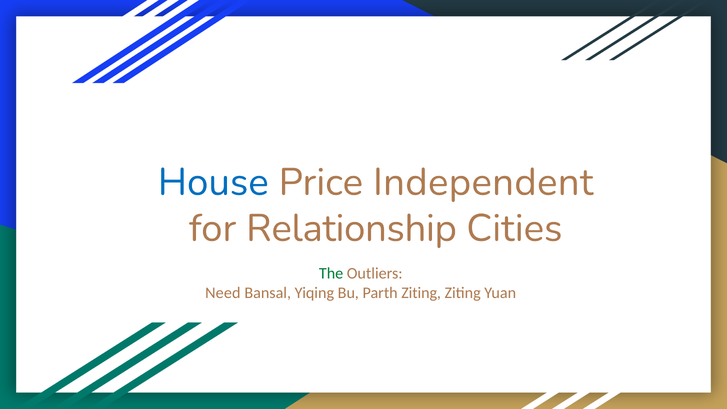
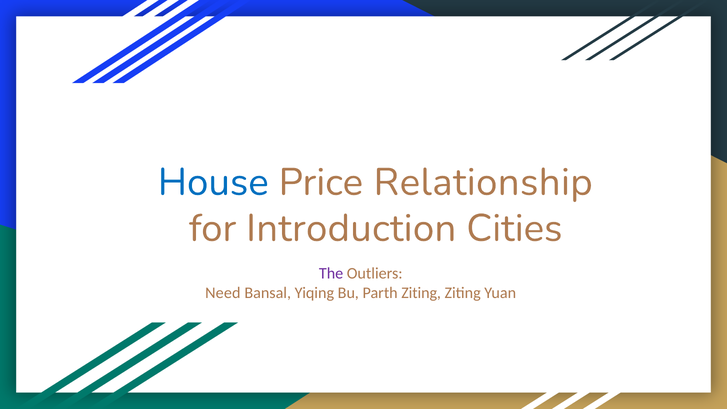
Independent: Independent -> Relationship
Relationship: Relationship -> Introduction
The colour: green -> purple
